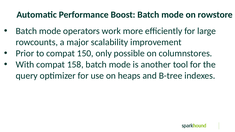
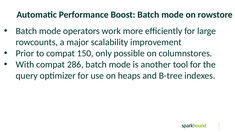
158: 158 -> 286
